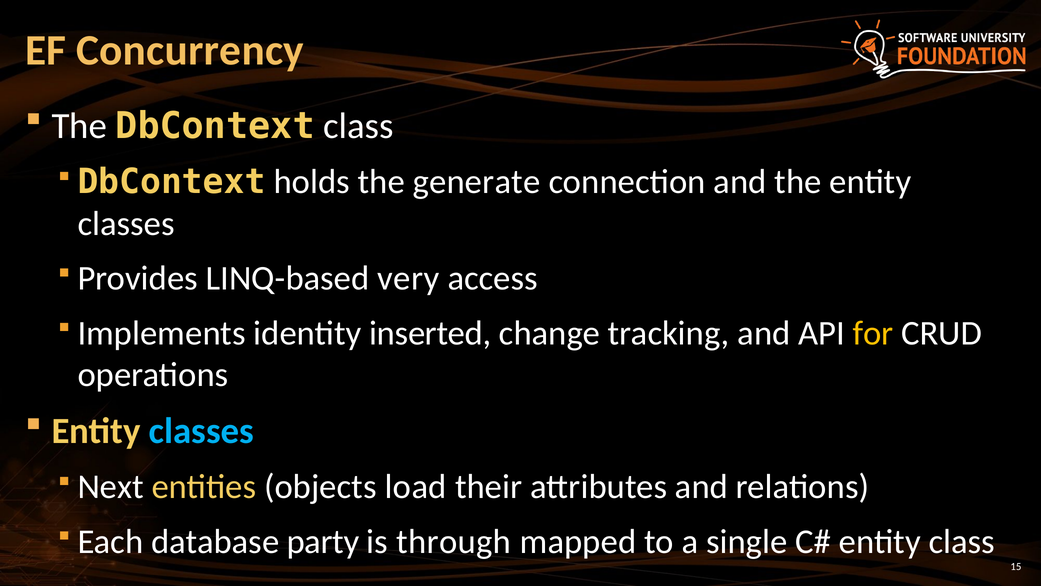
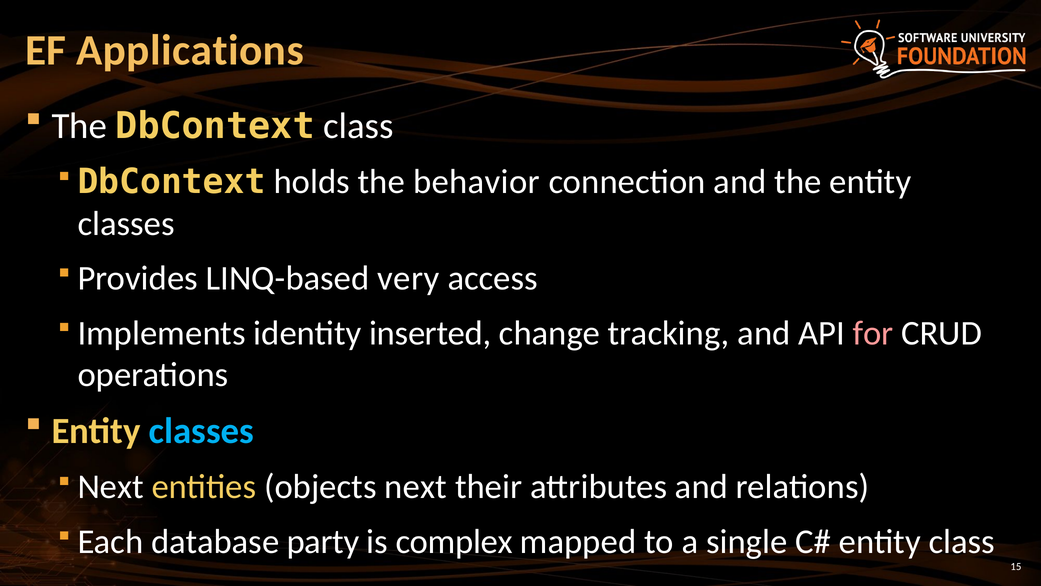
Concurrency: Concurrency -> Applications
generate: generate -> behavior
for colour: yellow -> pink
objects load: load -> next
through: through -> complex
